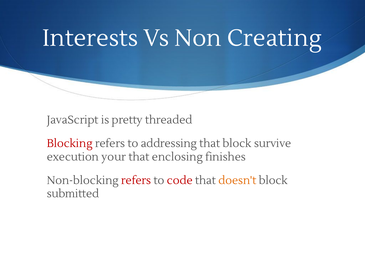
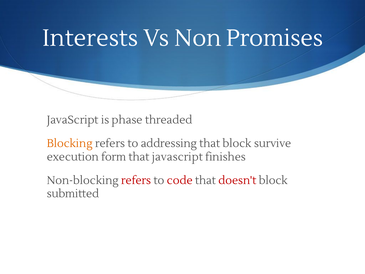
Creating: Creating -> Promises
pretty: pretty -> phase
Blocking colour: red -> orange
your: your -> form
that enclosing: enclosing -> javascript
doesn't colour: orange -> red
